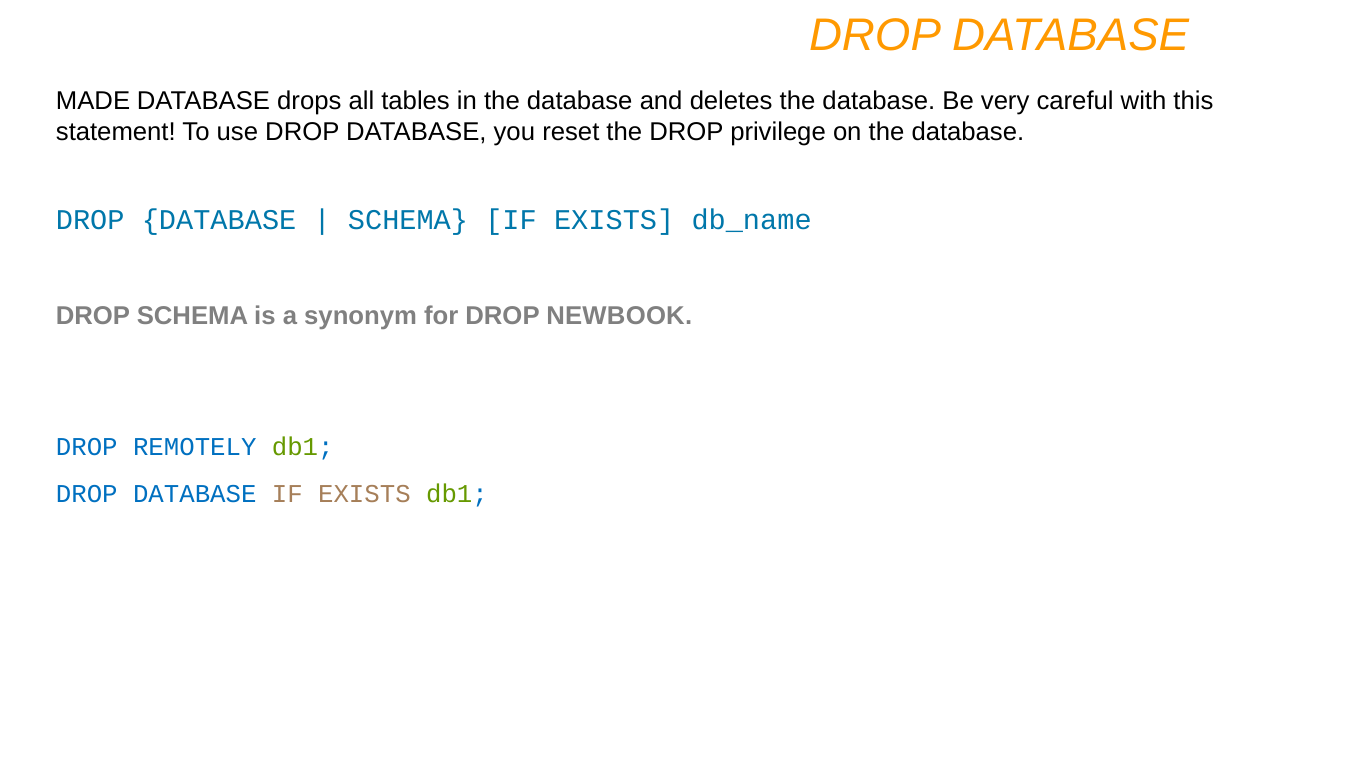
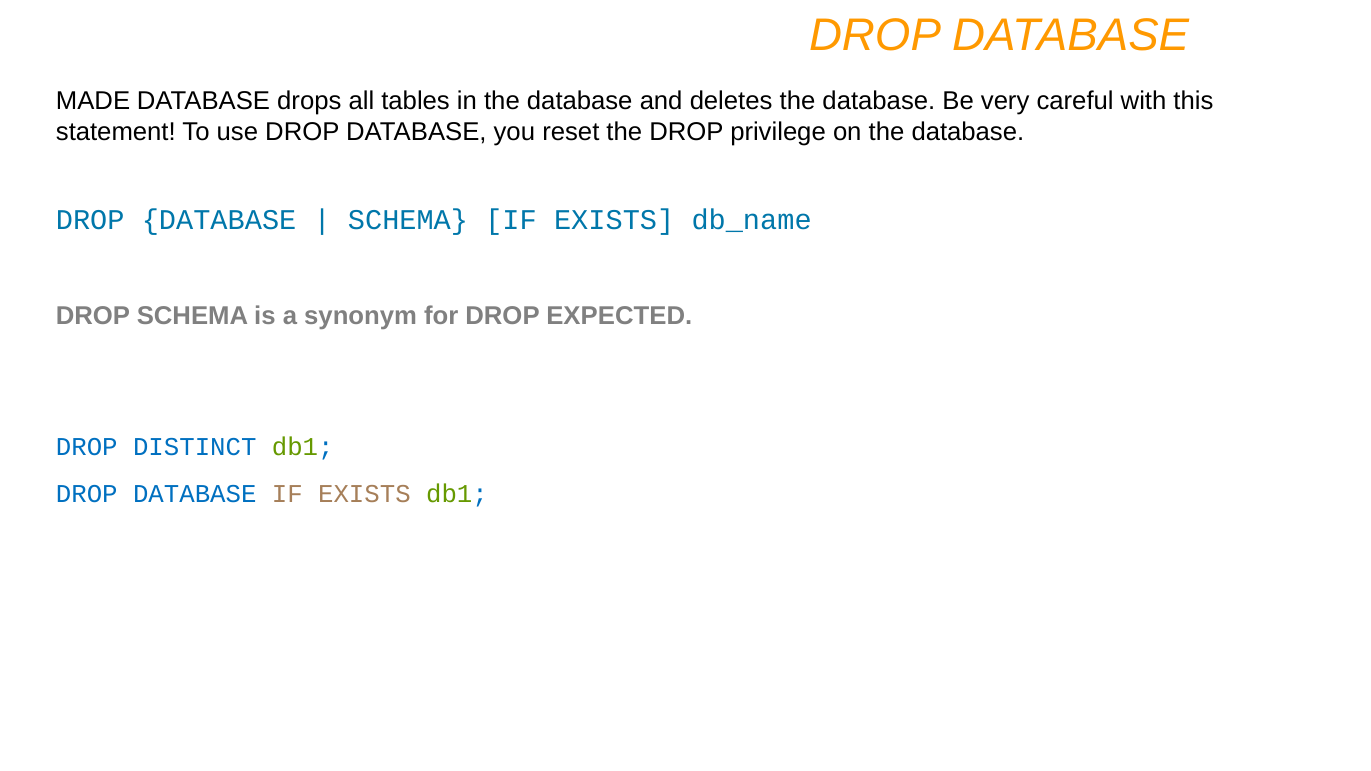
NEWBOOK: NEWBOOK -> EXPECTED
REMOTELY: REMOTELY -> DISTINCT
